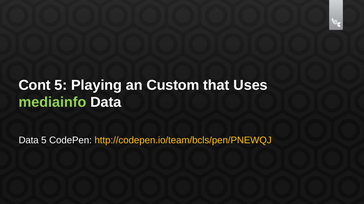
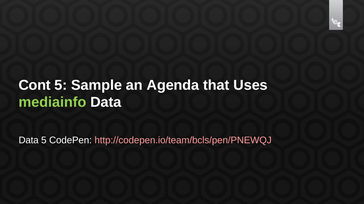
Playing: Playing -> Sample
Custom: Custom -> Agenda
http://codepen.io/team/bcls/pen/PNEWQJ colour: yellow -> pink
